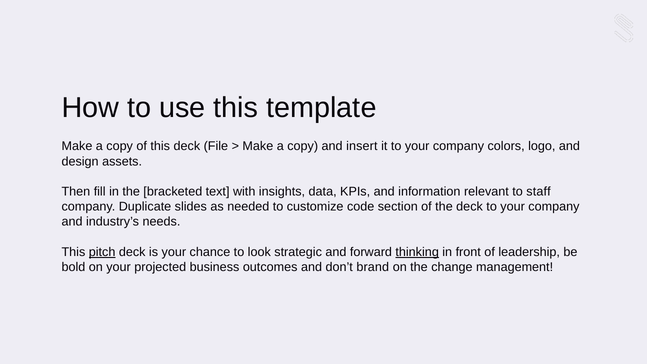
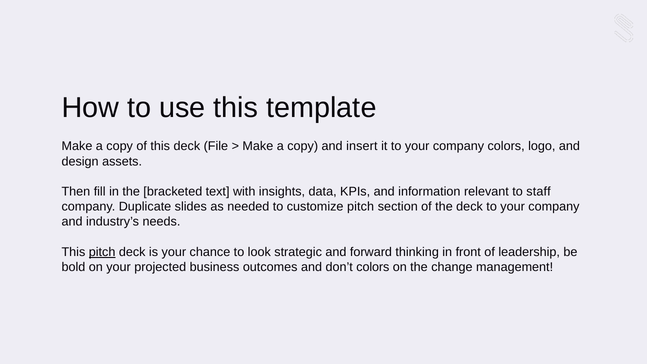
customize code: code -> pitch
thinking underline: present -> none
don’t brand: brand -> colors
